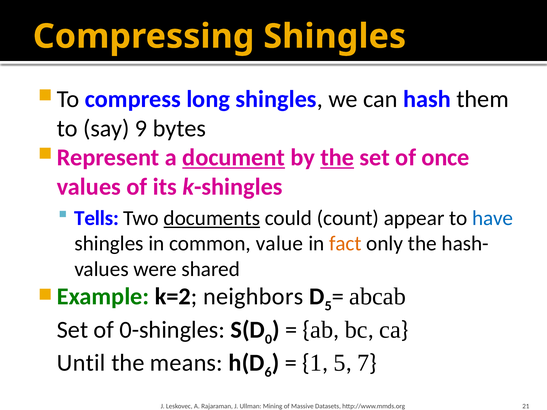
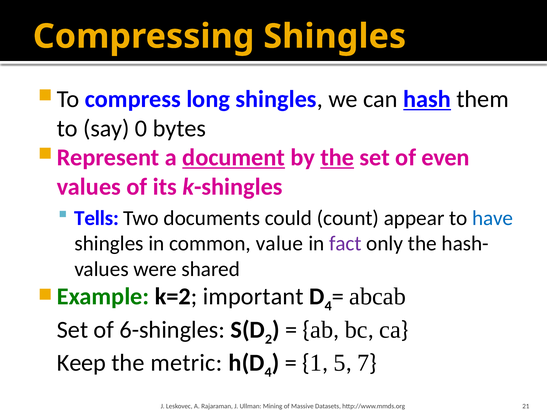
hash underline: none -> present
9: 9 -> 0
once: once -> even
documents underline: present -> none
fact colour: orange -> purple
neighbors: neighbors -> important
5 at (328, 306): 5 -> 4
0-shingles: 0-shingles -> 6-shingles
0: 0 -> 2
Until: Until -> Keep
means: means -> metric
6 at (268, 373): 6 -> 4
